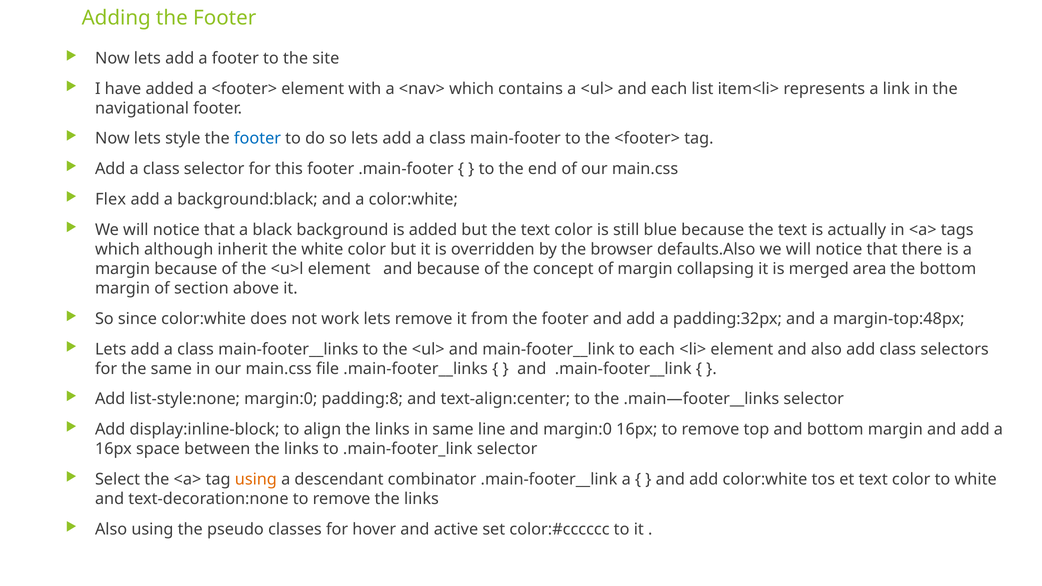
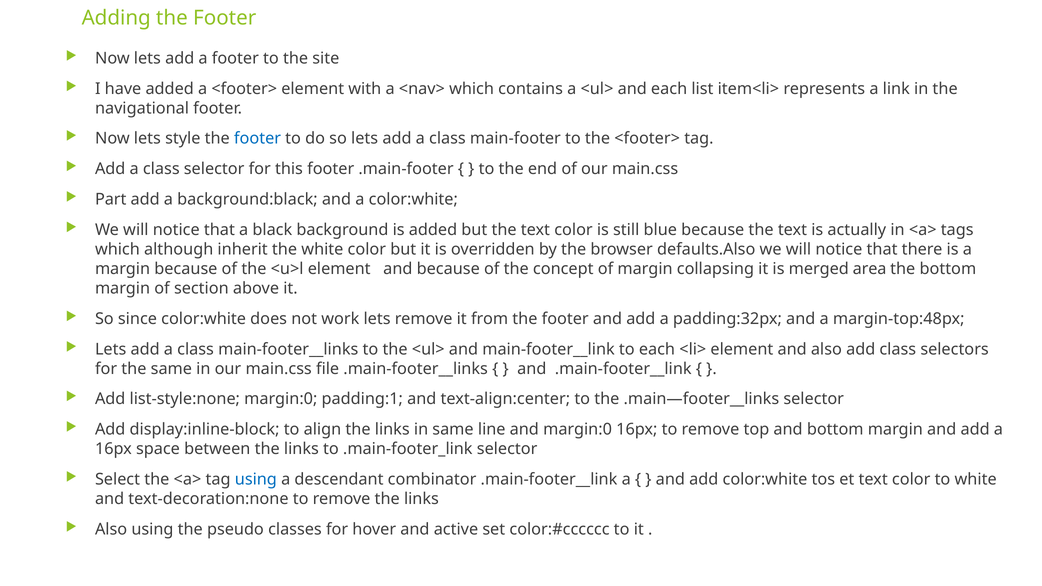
Flex: Flex -> Part
padding:8: padding:8 -> padding:1
using at (256, 480) colour: orange -> blue
